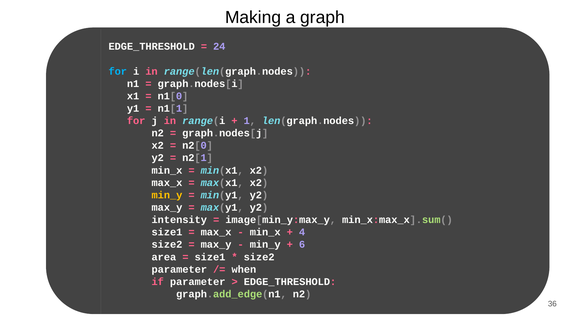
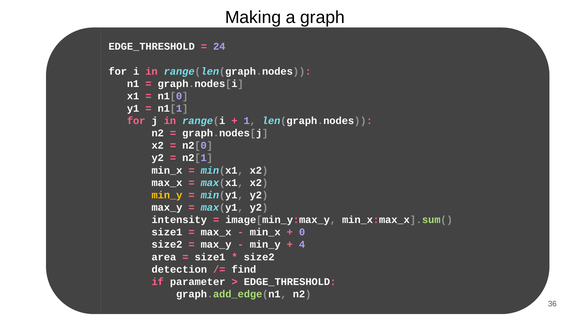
for at (118, 71) colour: light blue -> white
4: 4 -> 0
6: 6 -> 4
parameter at (179, 269): parameter -> detection
when: when -> find
